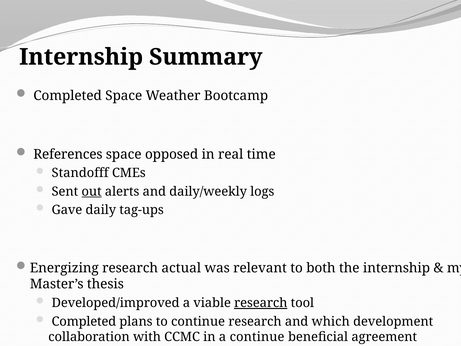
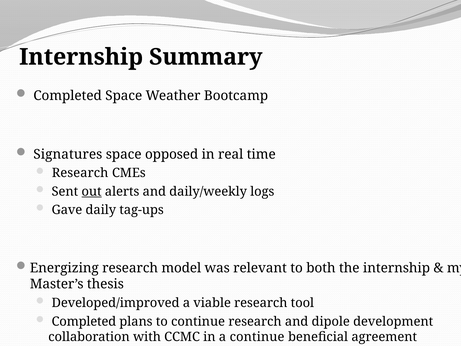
References: References -> Signatures
Standofff at (80, 173): Standofff -> Research
actual: actual -> model
research at (261, 303) underline: present -> none
which: which -> dipole
